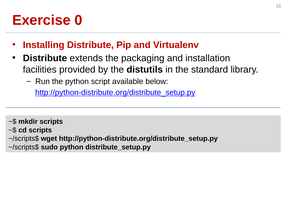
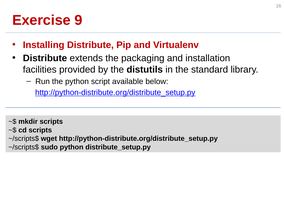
0: 0 -> 9
